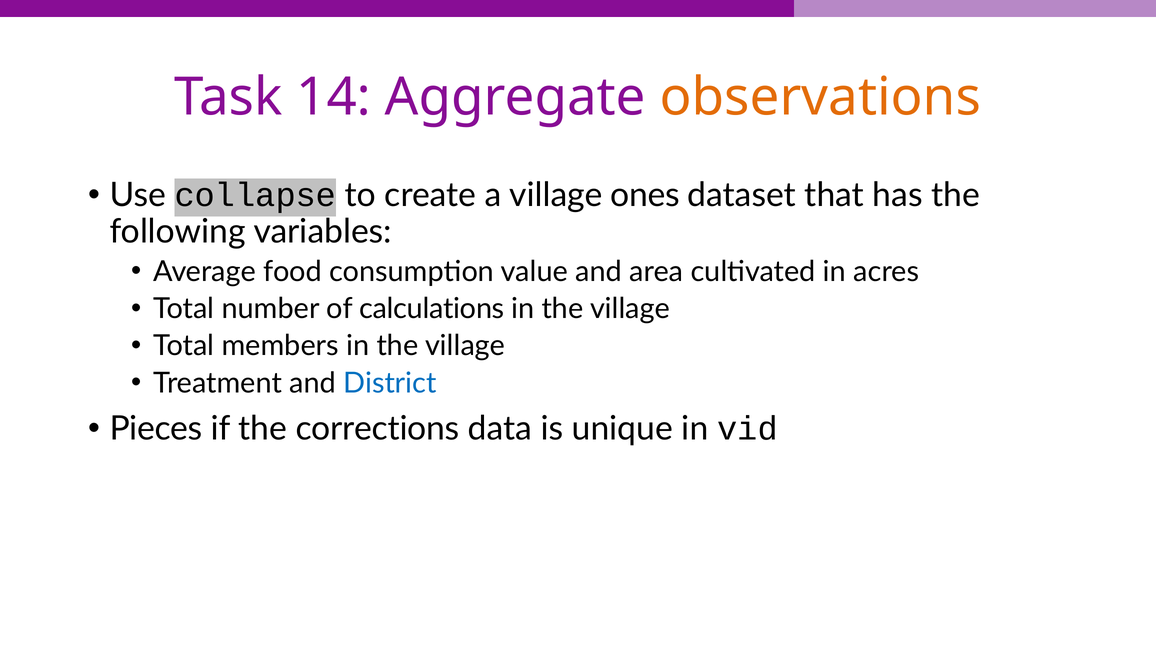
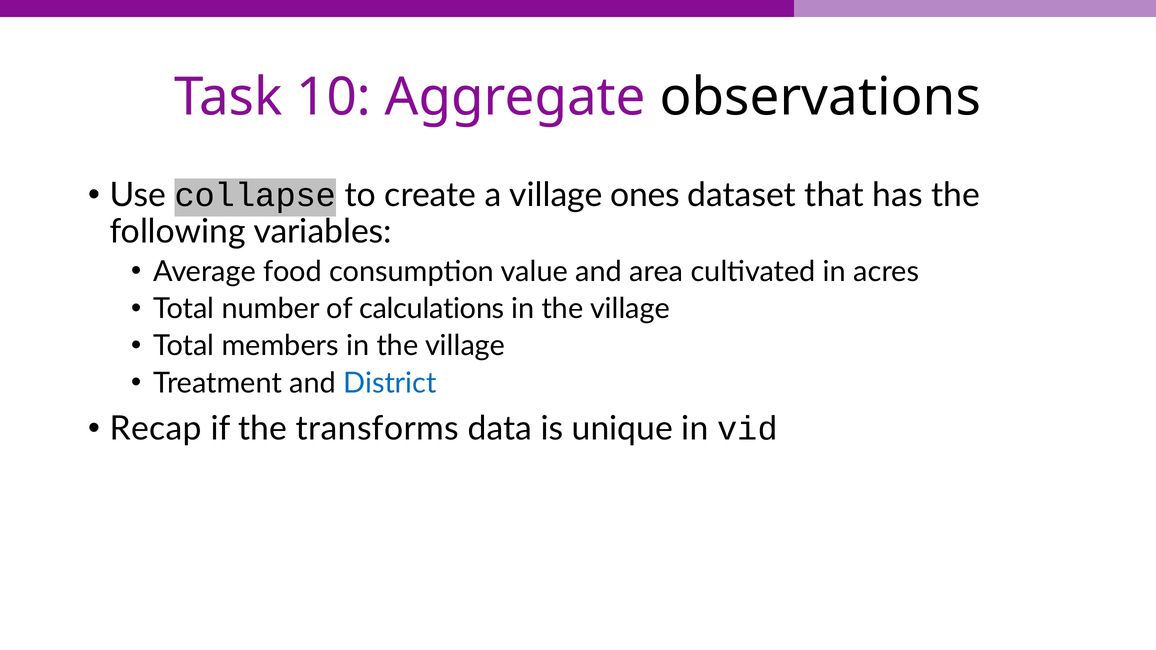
14: 14 -> 10
observations colour: orange -> black
Pieces: Pieces -> Recap
corrections: corrections -> transforms
